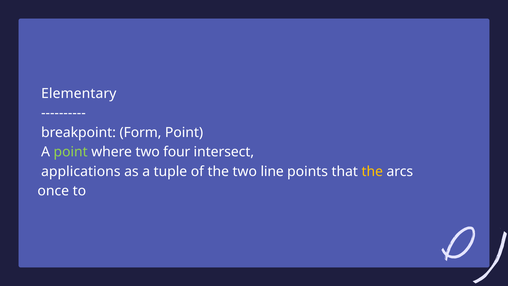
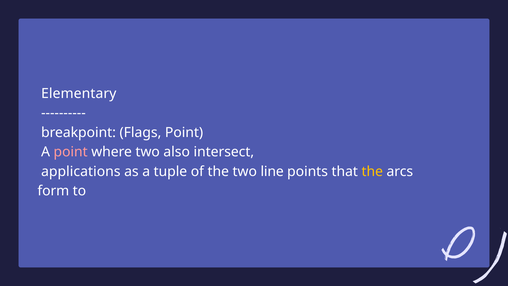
Form: Form -> Flags
point at (71, 152) colour: light green -> pink
four: four -> also
once: once -> form
